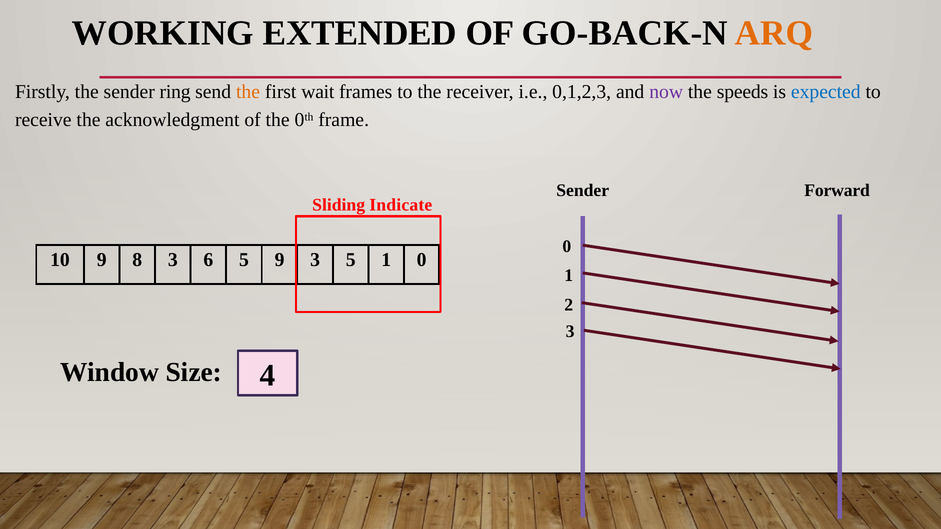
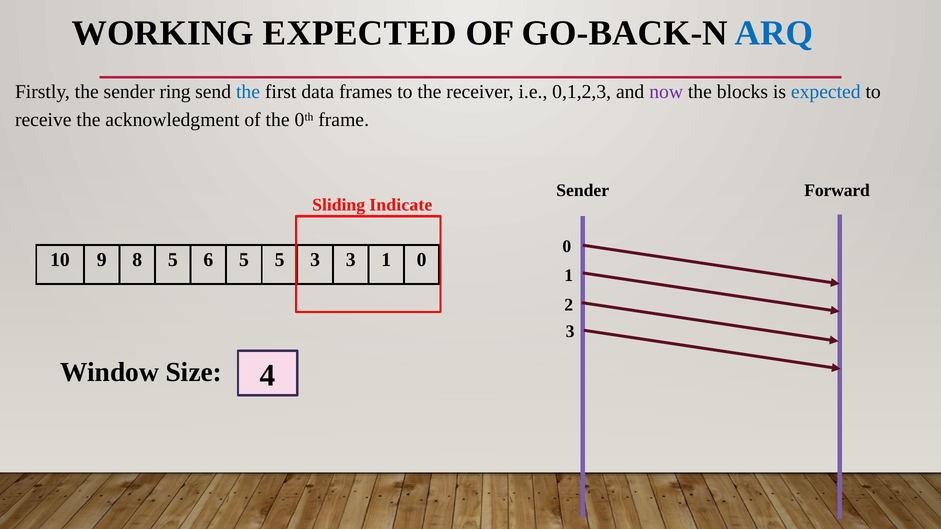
WORKING EXTENDED: EXTENDED -> EXPECTED
ARQ colour: orange -> blue
the at (248, 92) colour: orange -> blue
wait: wait -> data
speeds: speeds -> blocks
8 3: 3 -> 5
5 9: 9 -> 5
3 5: 5 -> 3
